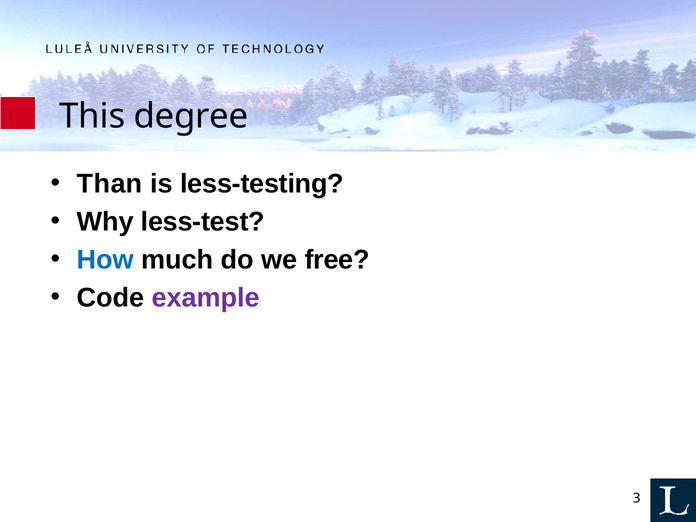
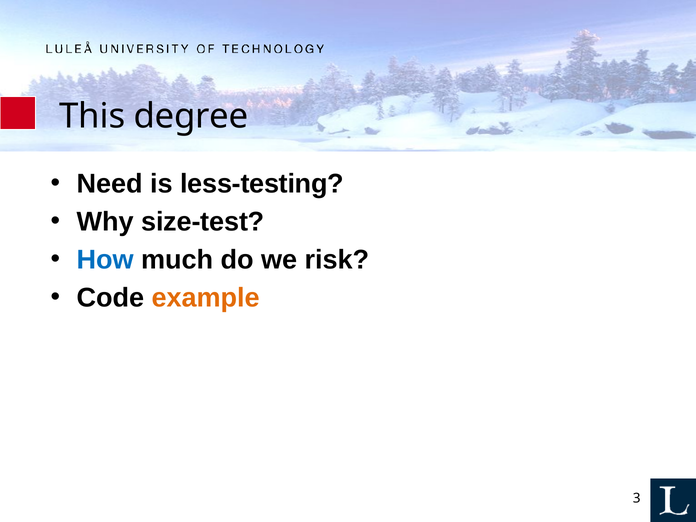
Than: Than -> Need
less-test: less-test -> size-test
free: free -> risk
example colour: purple -> orange
